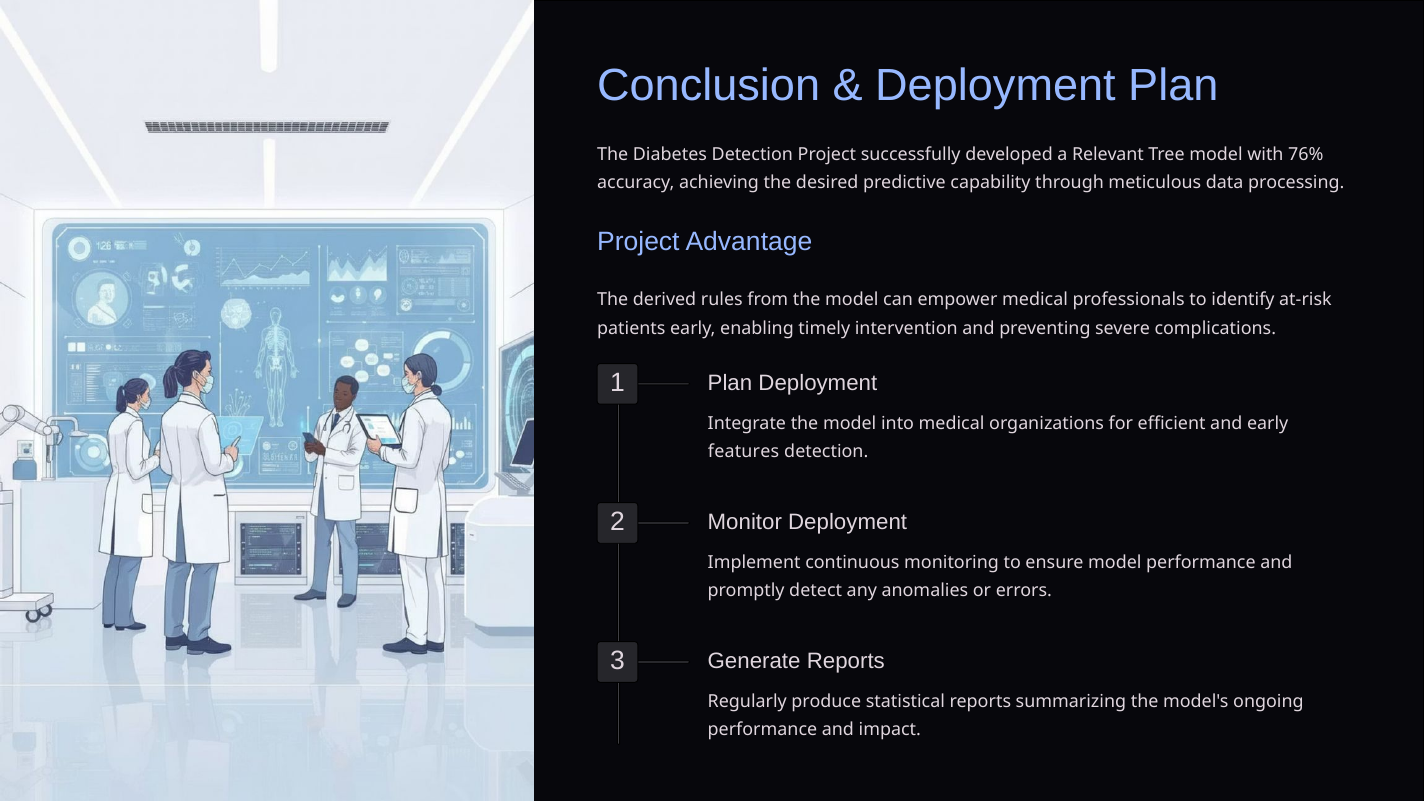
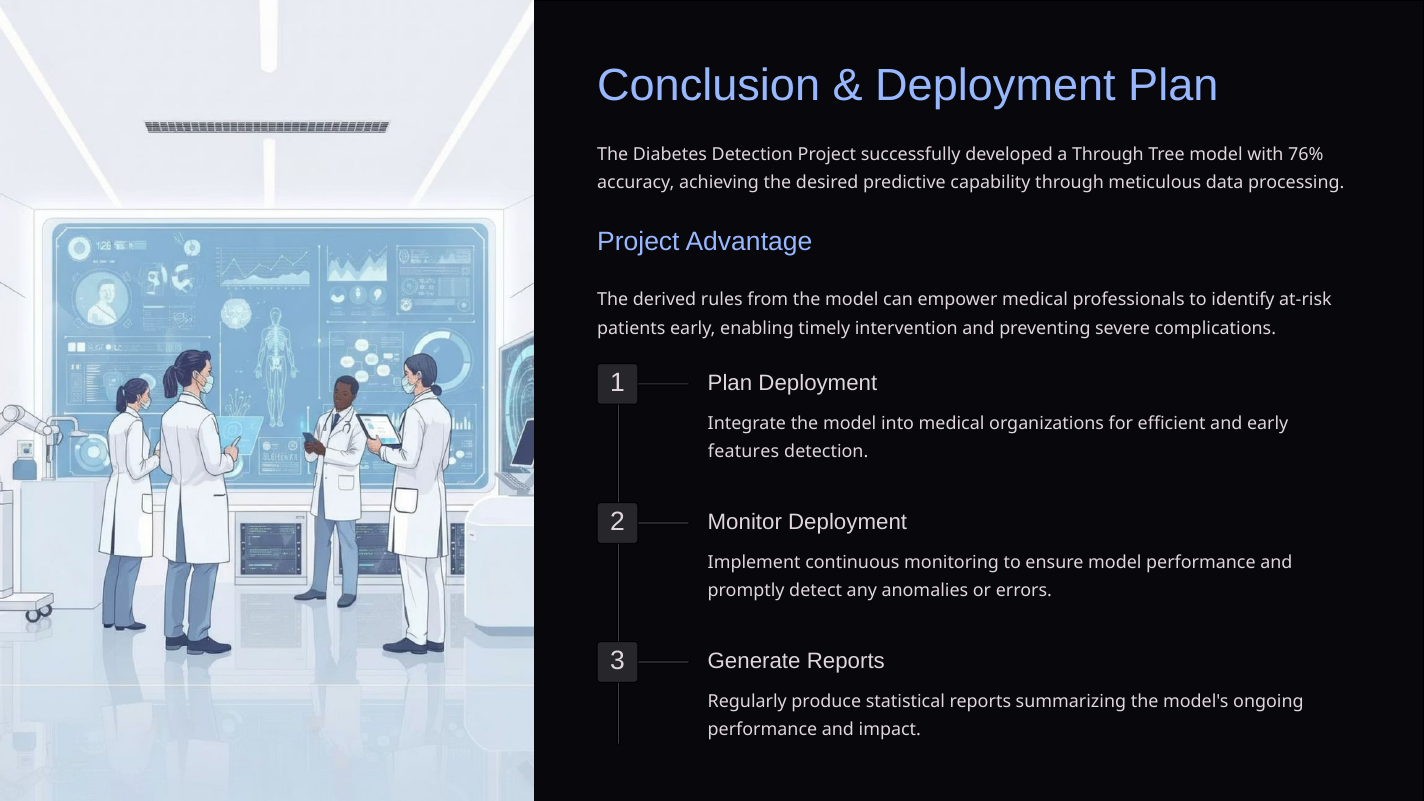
a Relevant: Relevant -> Through
